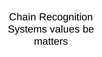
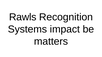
Chain: Chain -> Rawls
values: values -> impact
